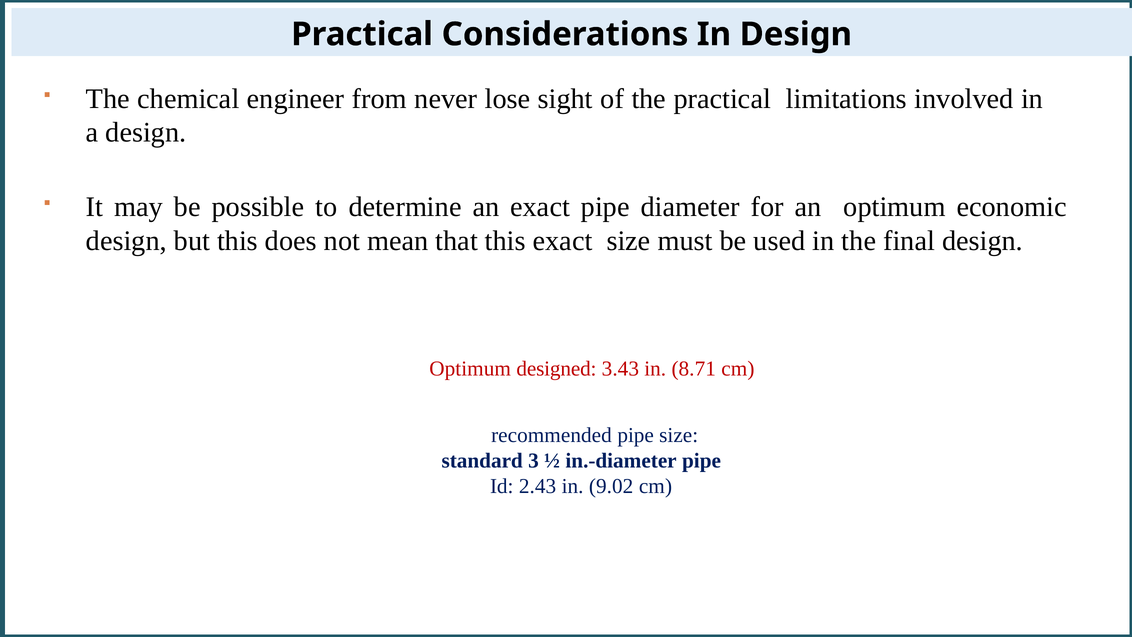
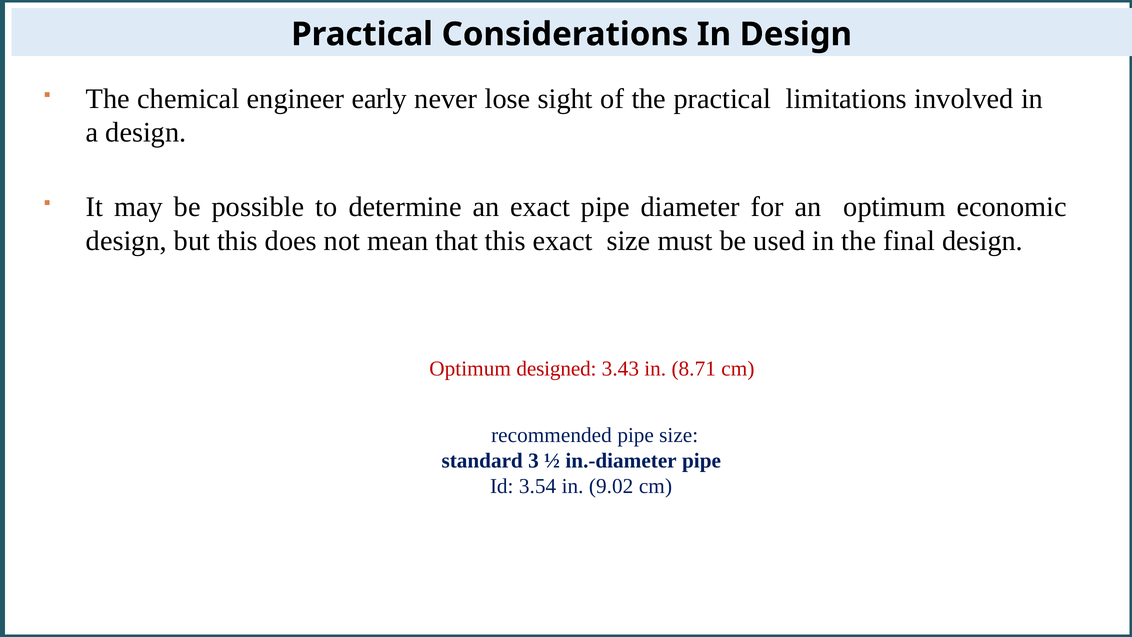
from: from -> early
2.43: 2.43 -> 3.54
